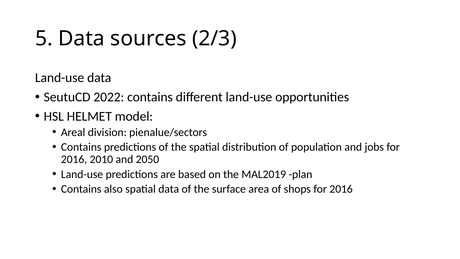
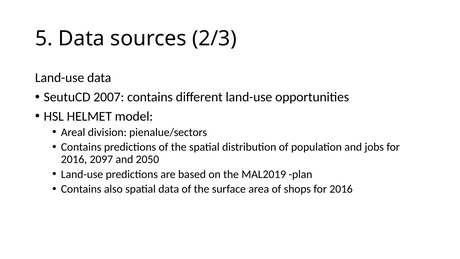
2022: 2022 -> 2007
2010: 2010 -> 2097
